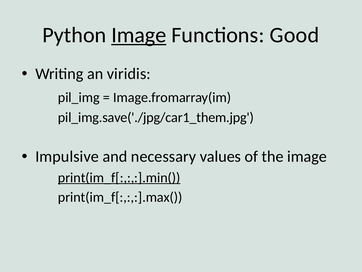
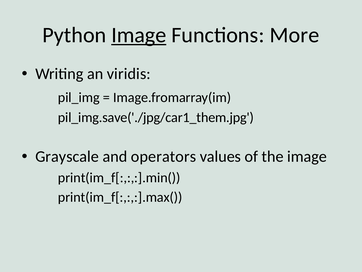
Good: Good -> More
Impulsive: Impulsive -> Grayscale
necessary: necessary -> operators
print(im_f[:,:,:].min( underline: present -> none
